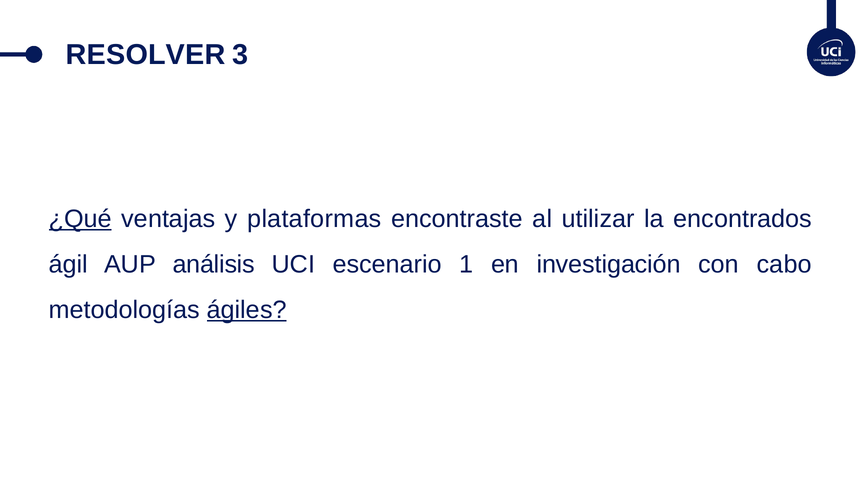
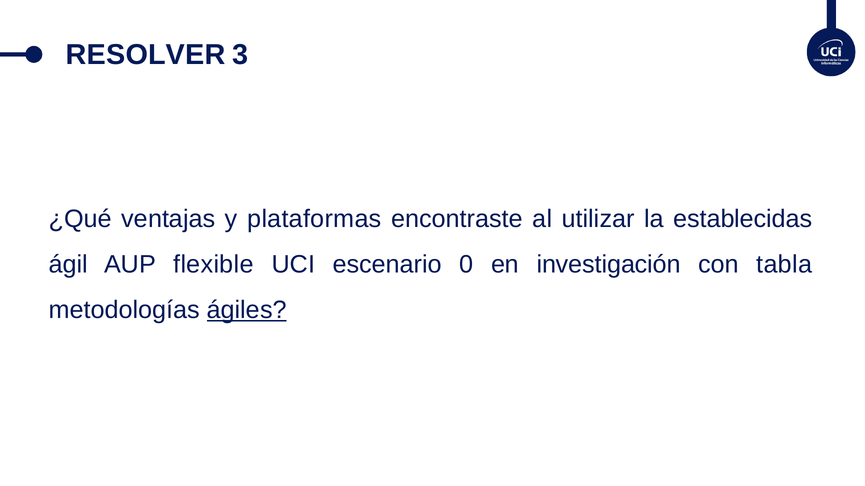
¿Qué underline: present -> none
encontrados: encontrados -> establecidas
análisis: análisis -> flexible
1: 1 -> 0
cabo: cabo -> tabla
